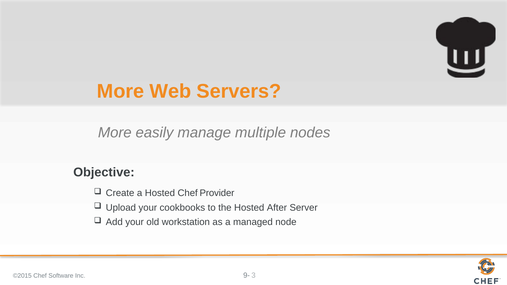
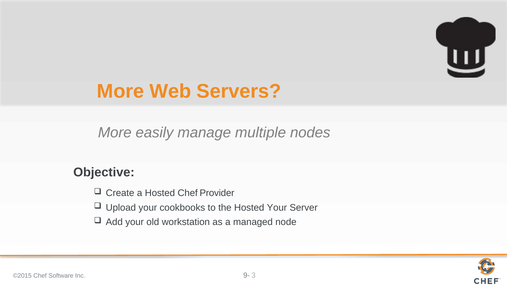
Hosted After: After -> Your
